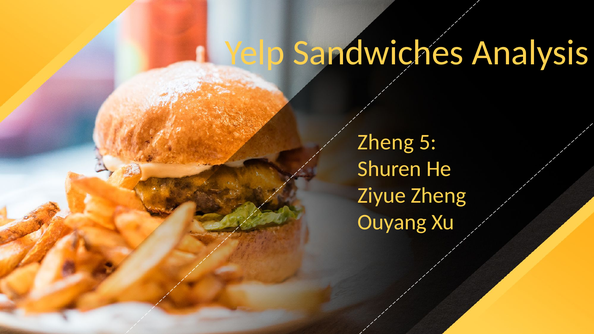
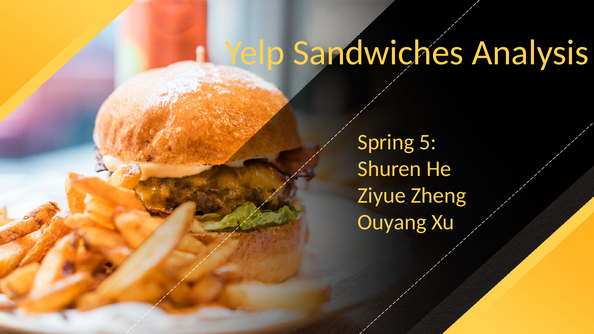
Zheng at (386, 142): Zheng -> Spring
